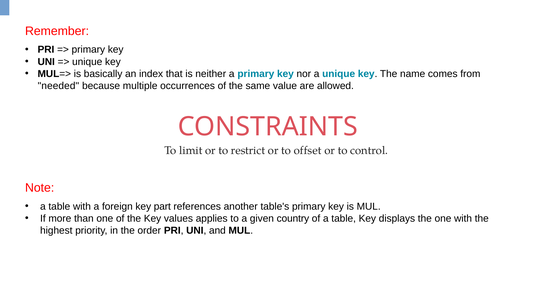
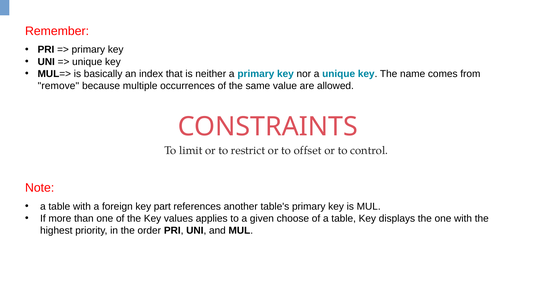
needed: needed -> remove
country: country -> choose
